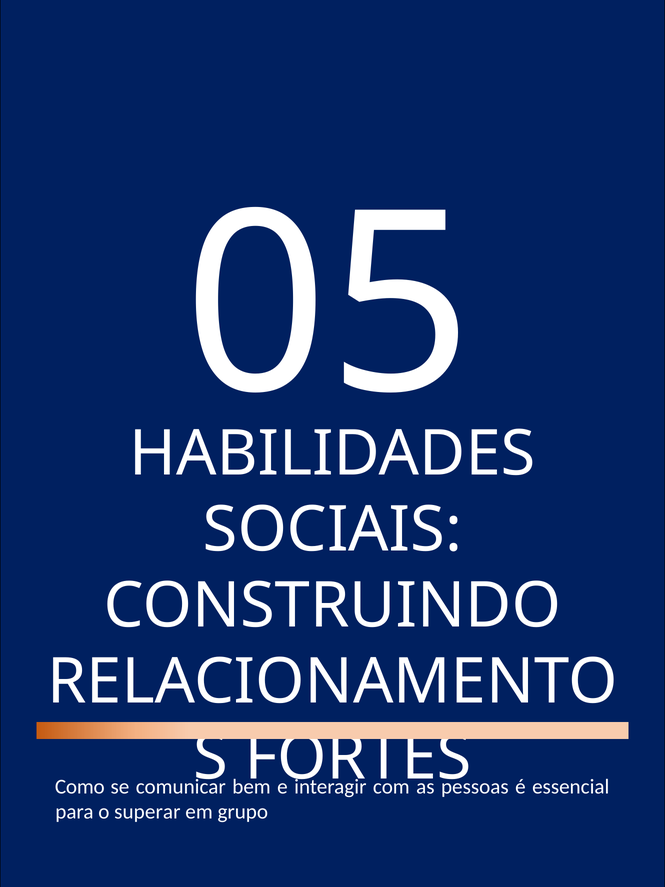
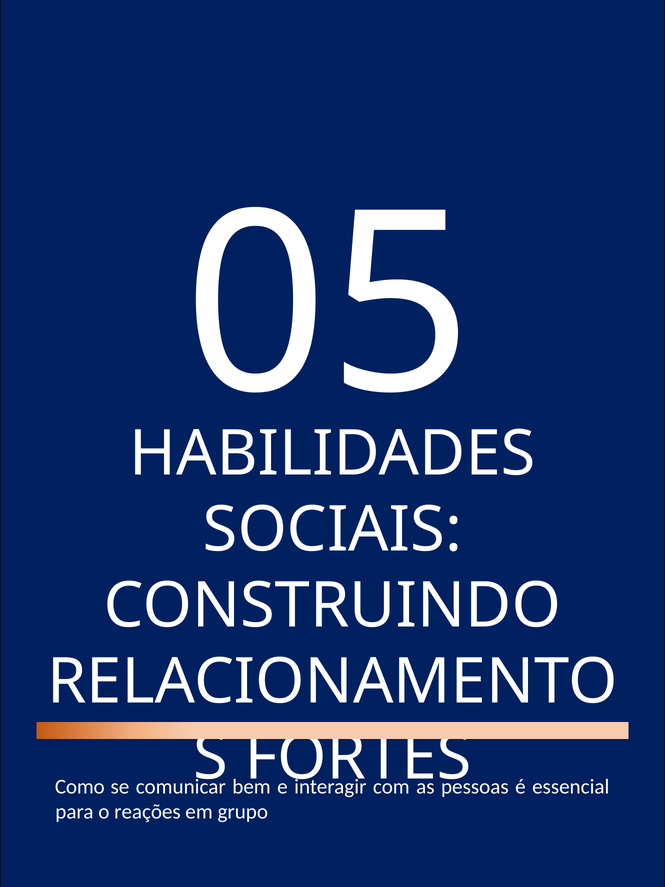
superar: superar -> reações
